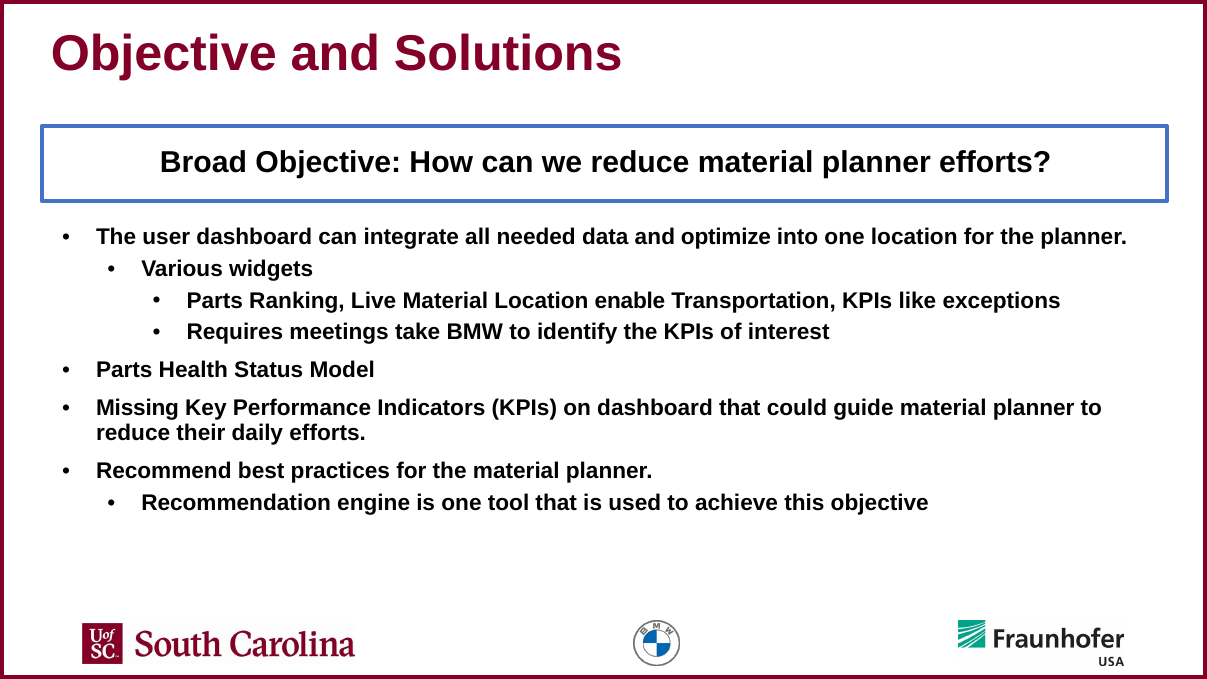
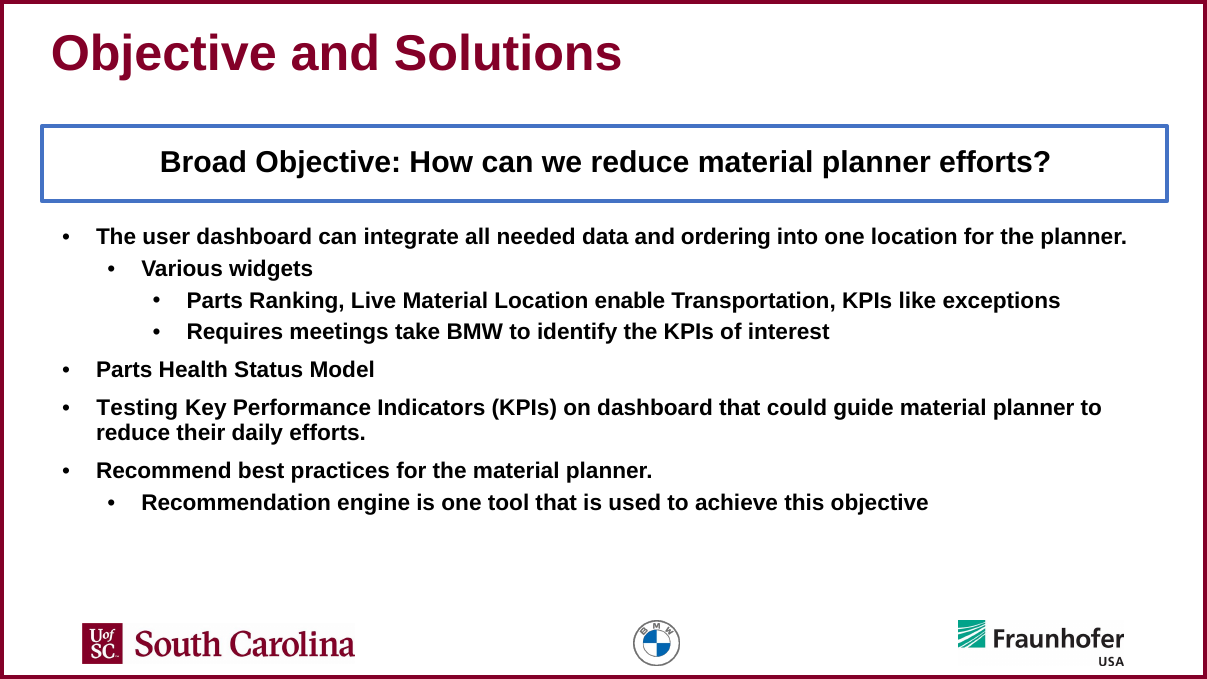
optimize: optimize -> ordering
Missing: Missing -> Testing
